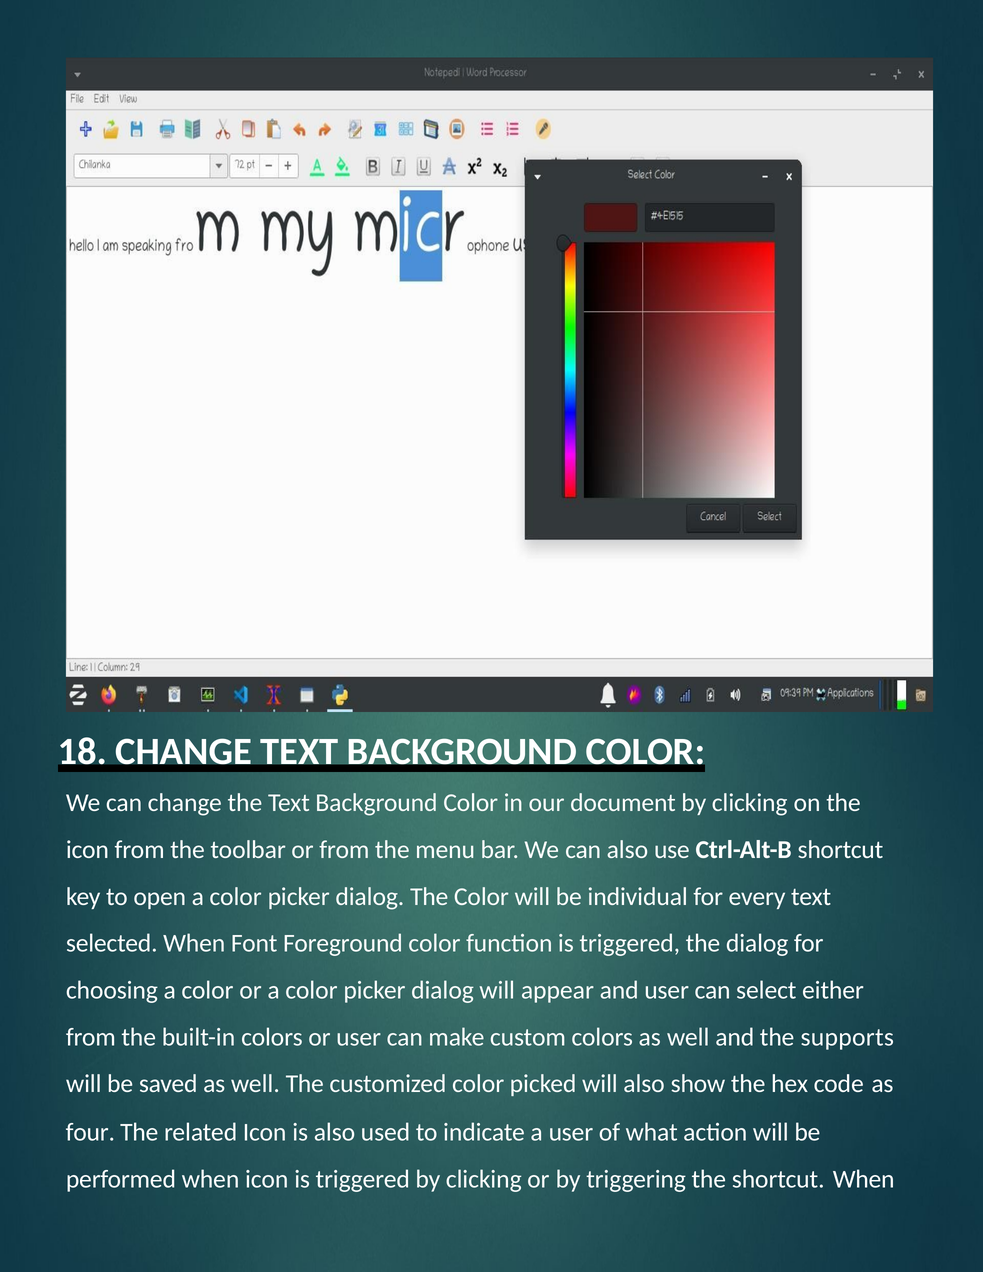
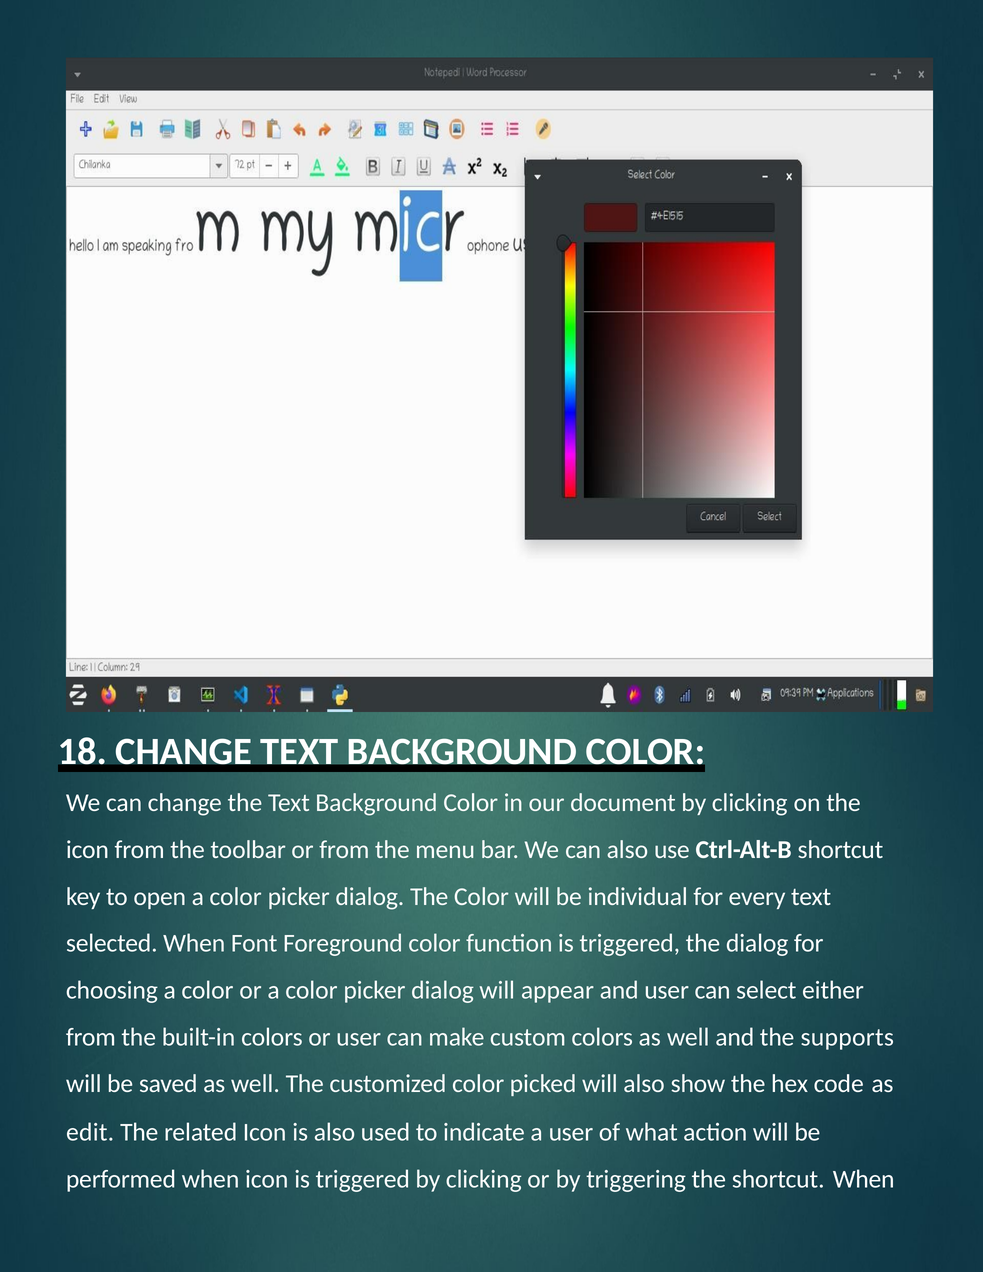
four: four -> edit
